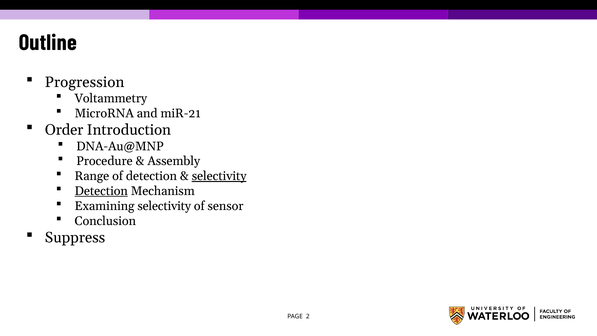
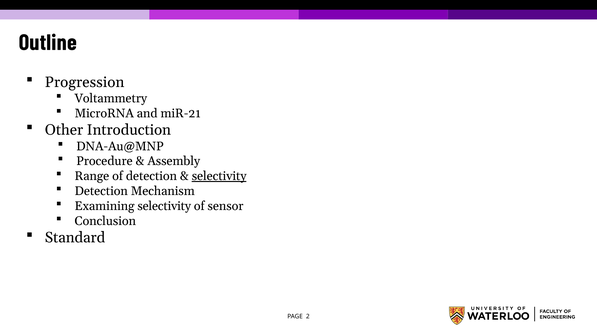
Order: Order -> Other
Detection at (101, 191) underline: present -> none
Suppress: Suppress -> Standard
